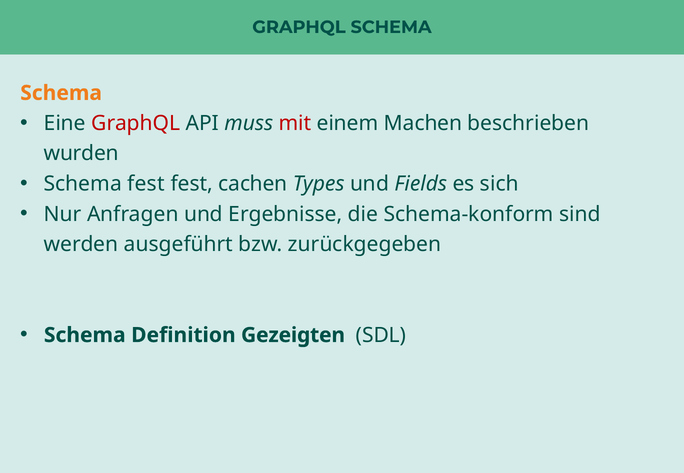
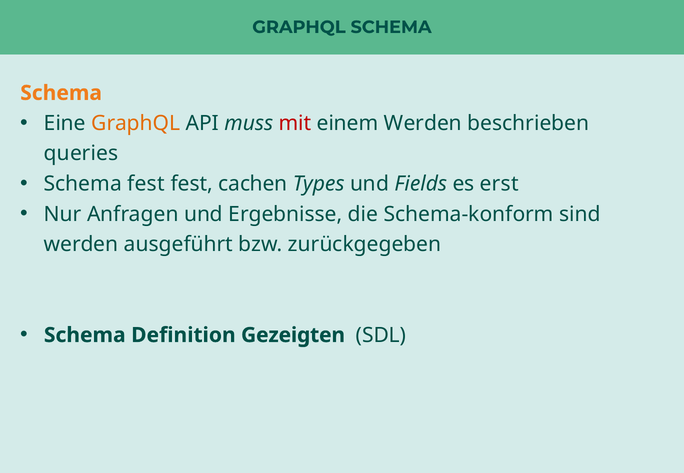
GraphQL at (136, 123) colour: red -> orange
einem Machen: Machen -> Werden
wurden: wurden -> queries
sich: sich -> erst
